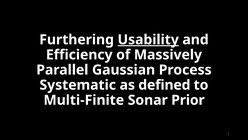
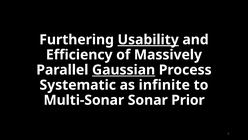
Gaussian underline: none -> present
defined: defined -> infinite
Multi-Finite: Multi-Finite -> Multi-Sonar
